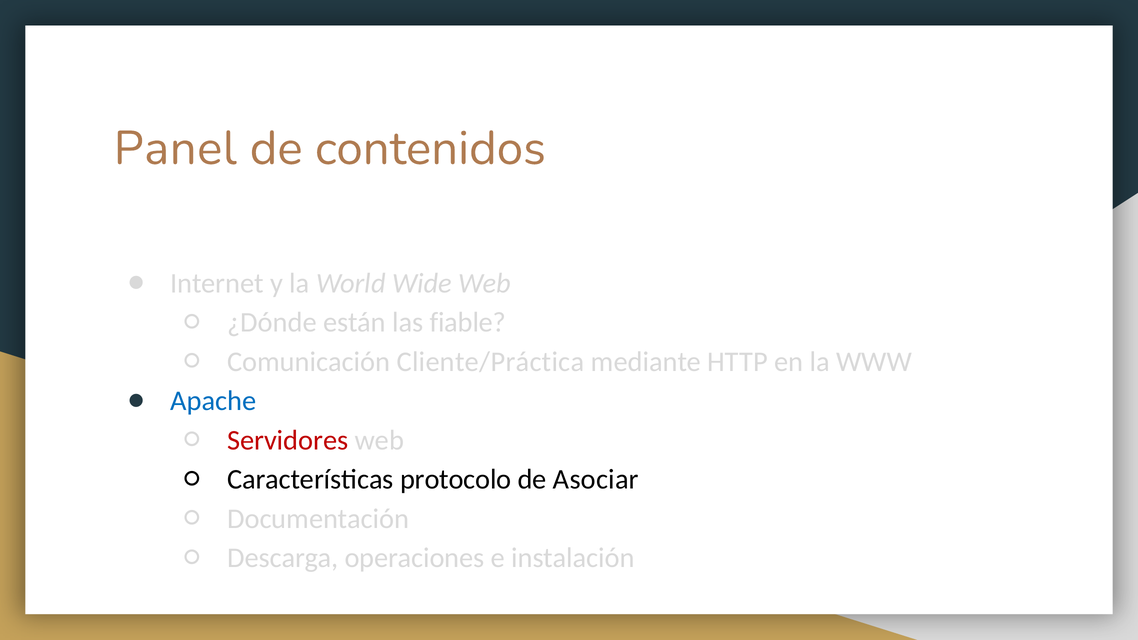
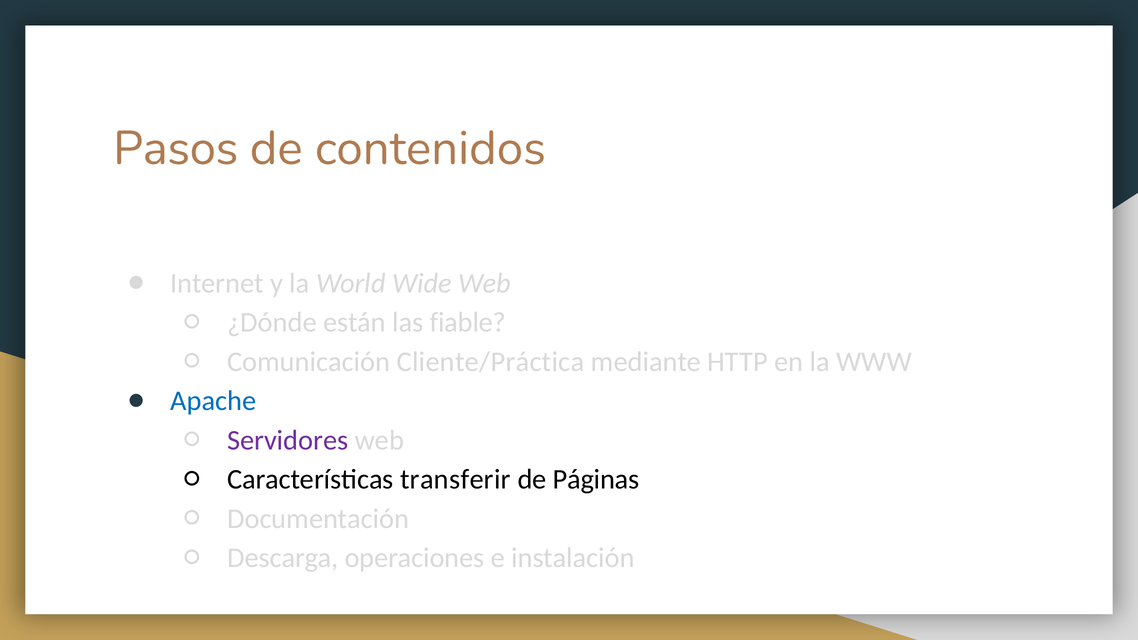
Panel: Panel -> Pasos
Servidores colour: red -> purple
protocolo: protocolo -> transferir
Asociar: Asociar -> Páginas
